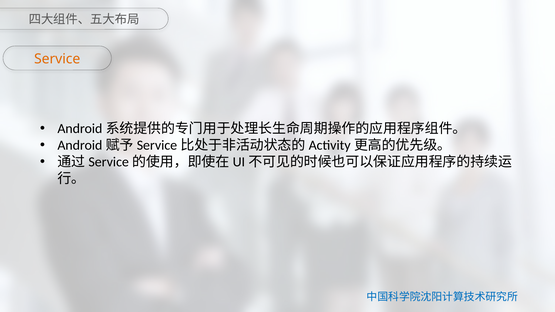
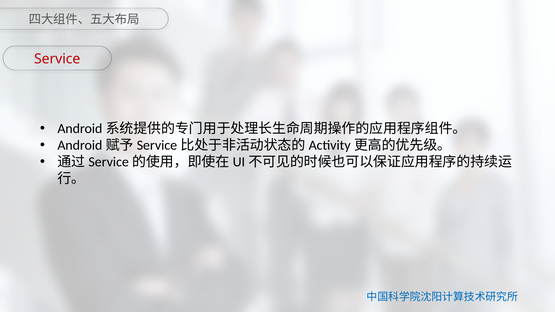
Service colour: orange -> red
